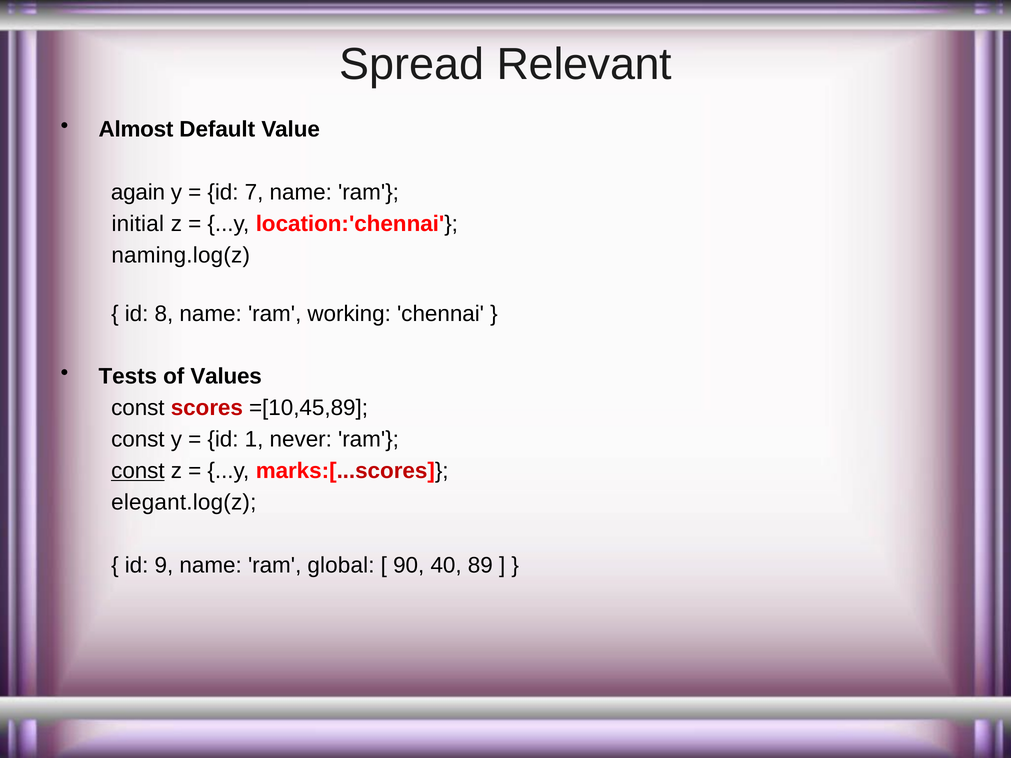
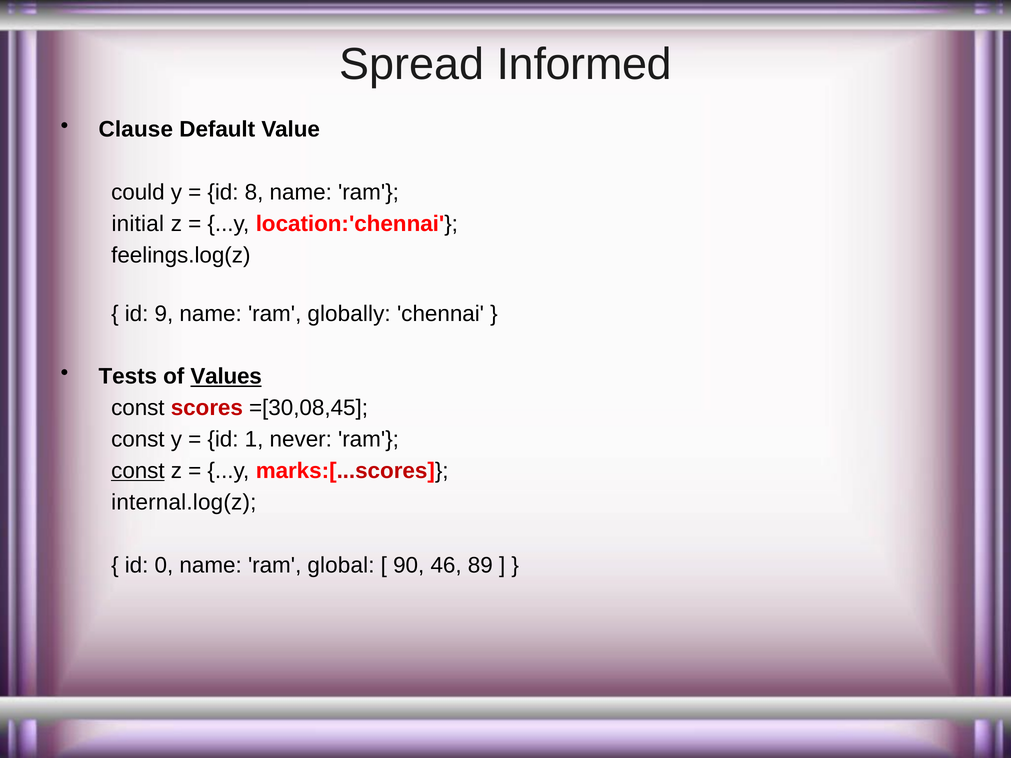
Relevant: Relevant -> Informed
Almost: Almost -> Clause
again: again -> could
7: 7 -> 8
naming.log(z: naming.log(z -> feelings.log(z
8: 8 -> 9
working: working -> globally
Values underline: none -> present
=[10,45,89: =[10,45,89 -> =[30,08,45
elegant.log(z: elegant.log(z -> internal.log(z
9: 9 -> 0
40: 40 -> 46
